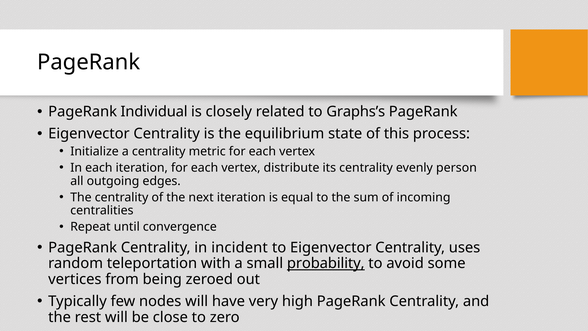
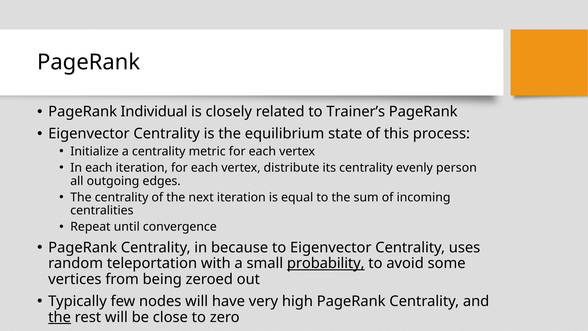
Graphs’s: Graphs’s -> Trainer’s
incident: incident -> because
the at (60, 317) underline: none -> present
